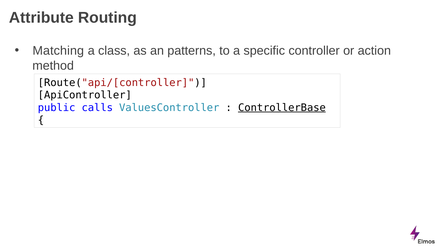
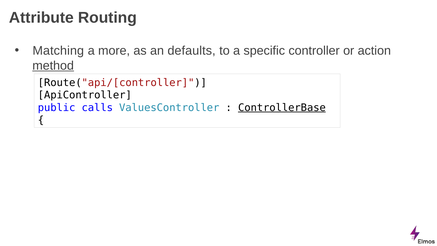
class: class -> more
patterns: patterns -> defaults
method underline: none -> present
